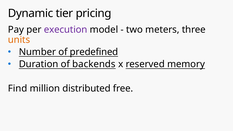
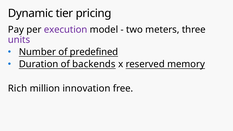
units colour: orange -> purple
Find: Find -> Rich
distributed: distributed -> innovation
